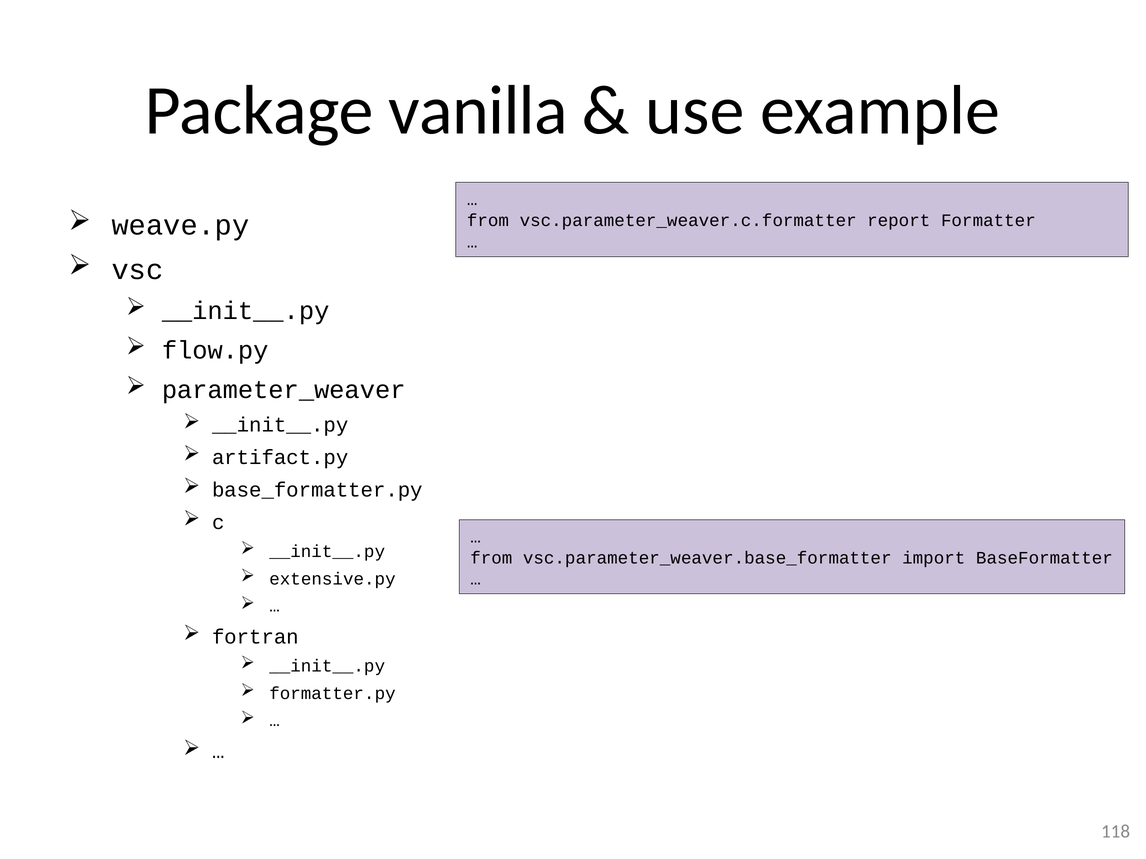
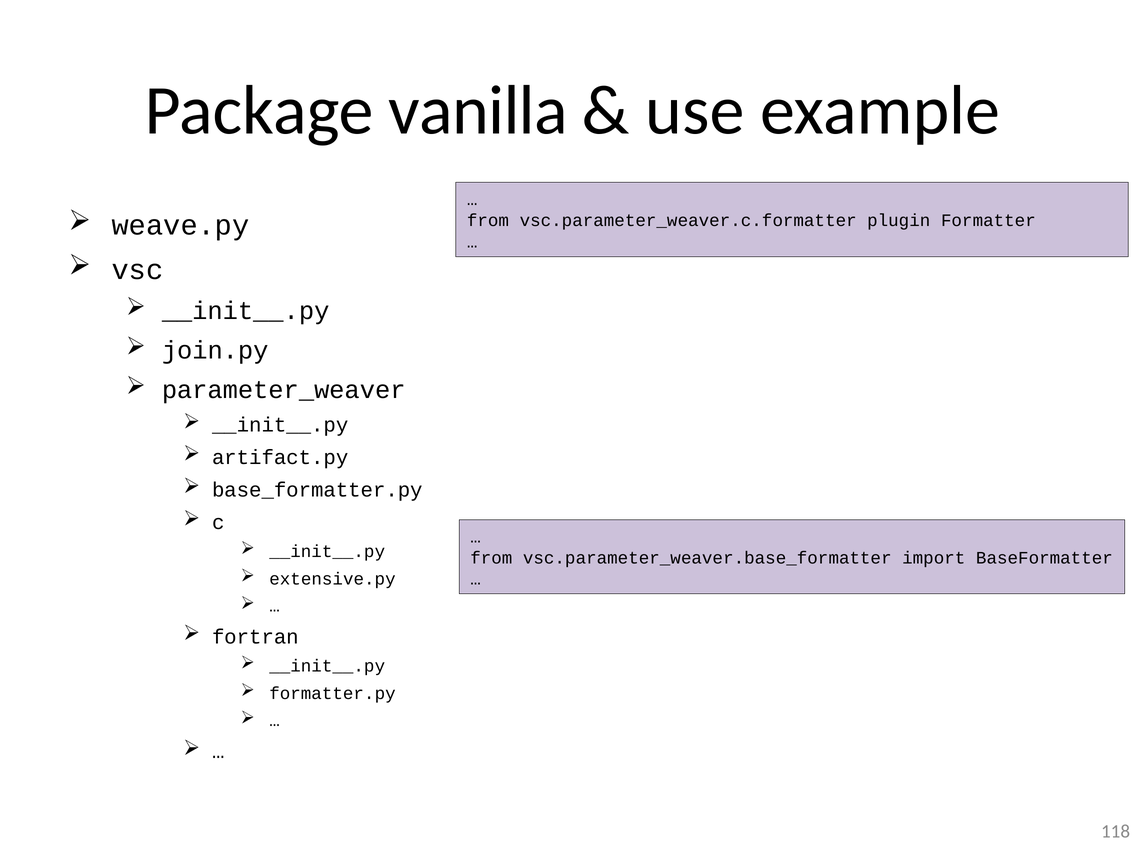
report: report -> plugin
flow.py: flow.py -> join.py
